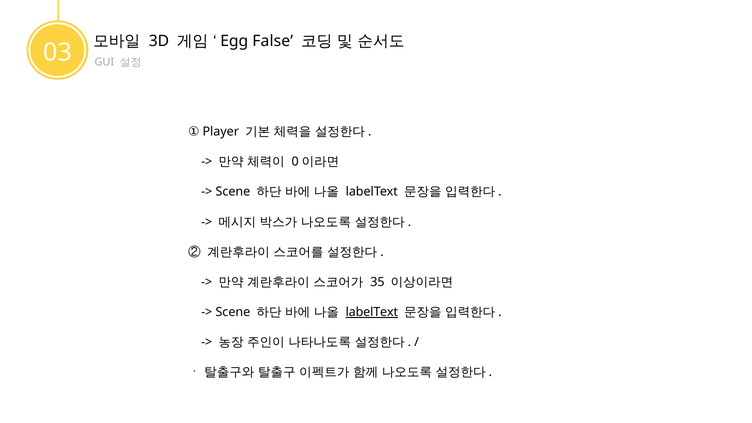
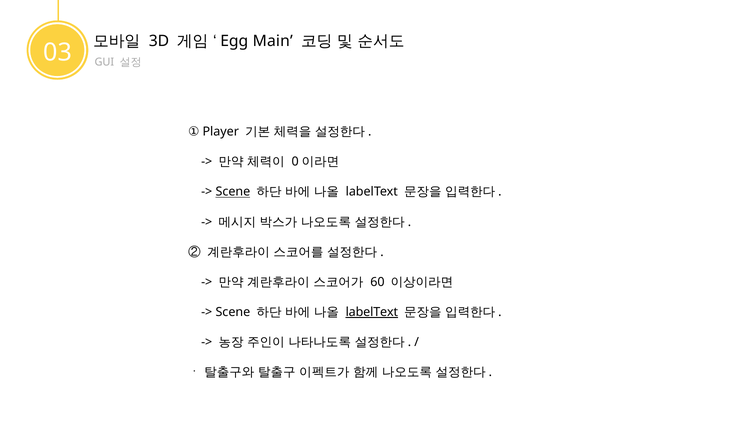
False: False -> Main
Scene at (233, 192) underline: none -> present
35: 35 -> 60
